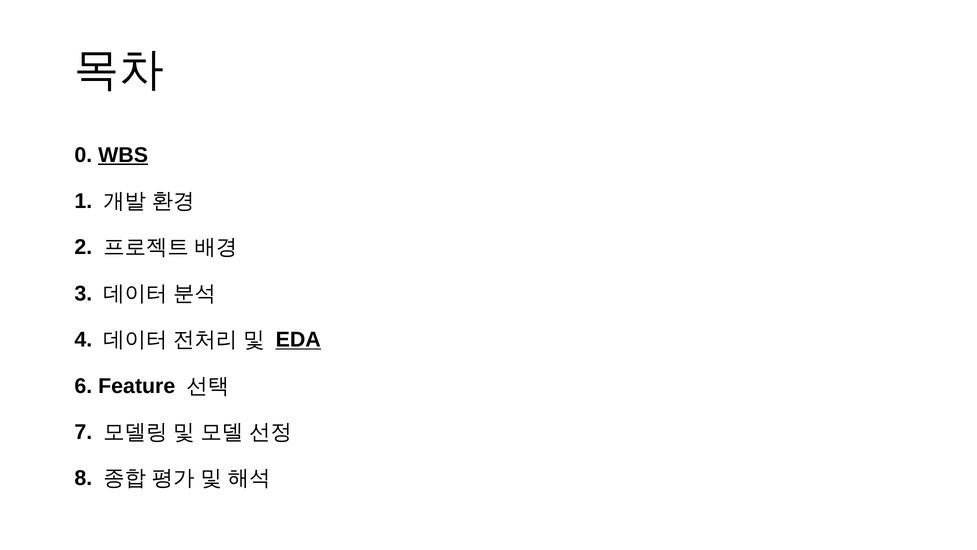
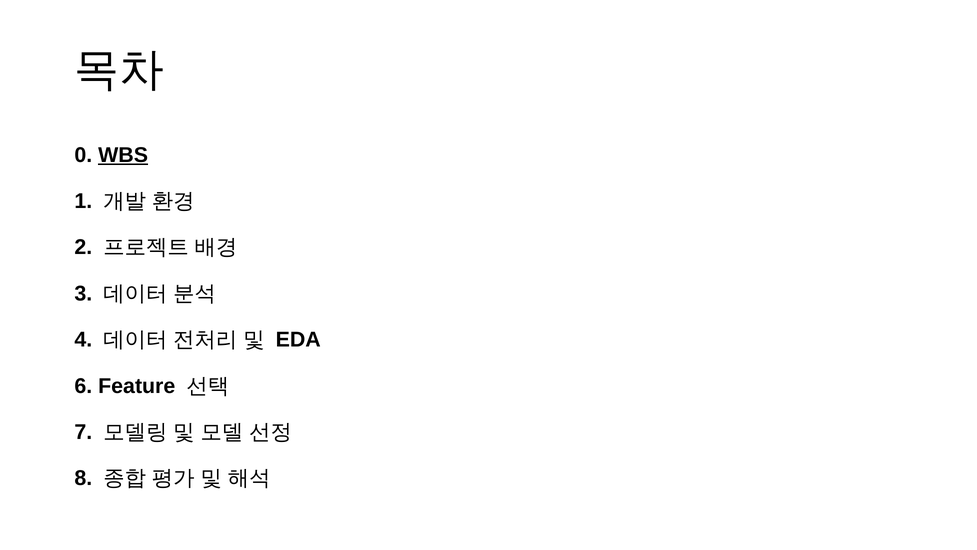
EDA underline: present -> none
